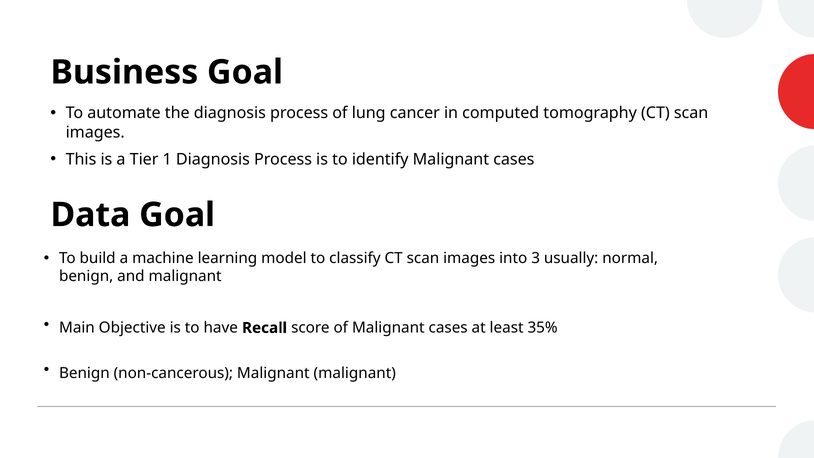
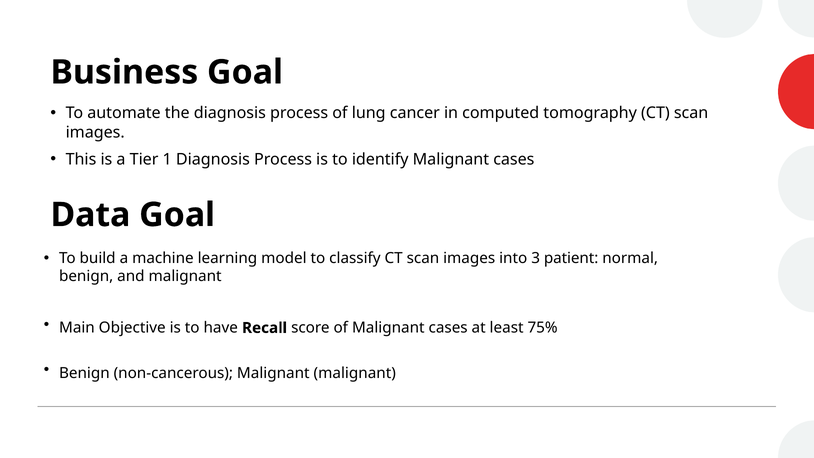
usually: usually -> patient
35%: 35% -> 75%
